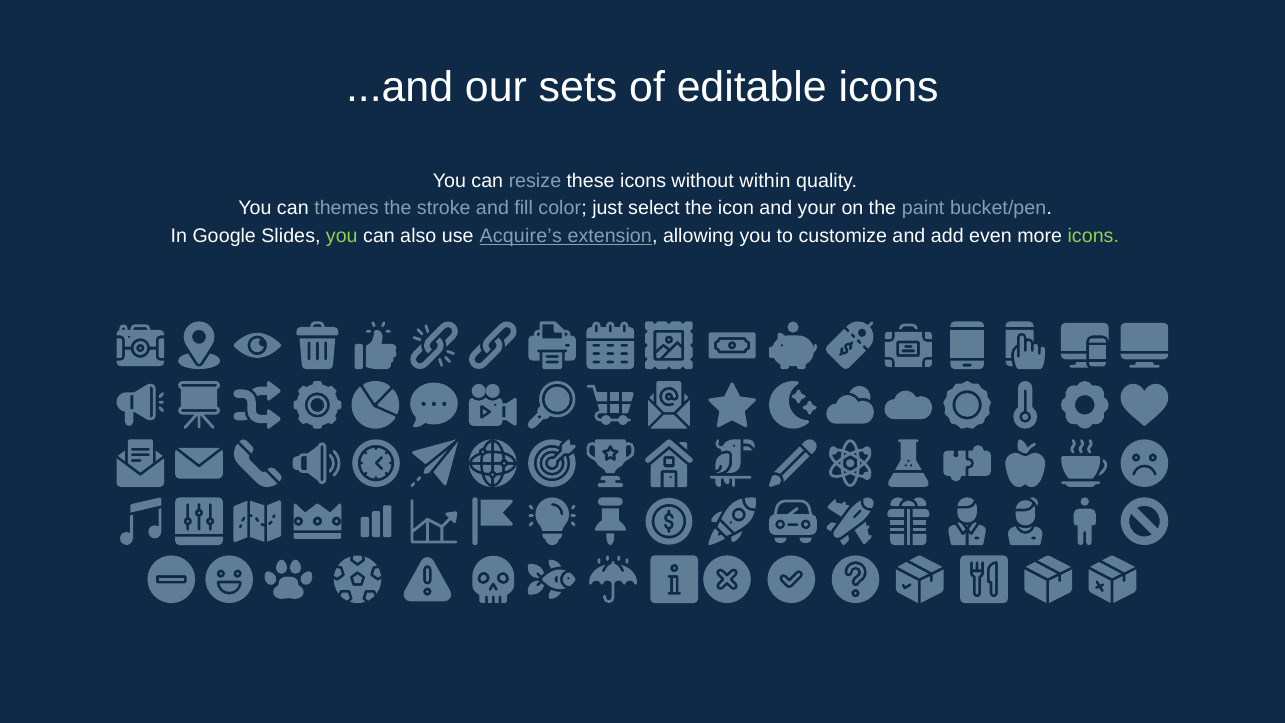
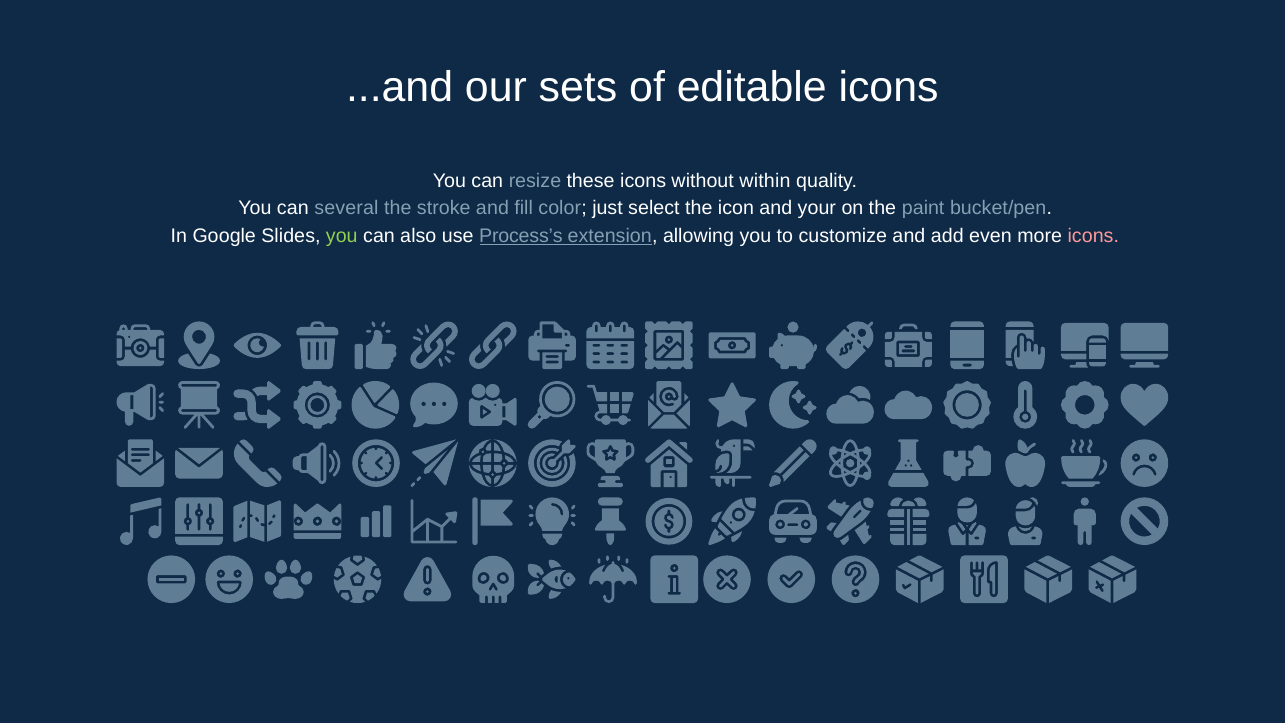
themes: themes -> several
Acquire’s: Acquire’s -> Process’s
icons at (1093, 235) colour: light green -> pink
